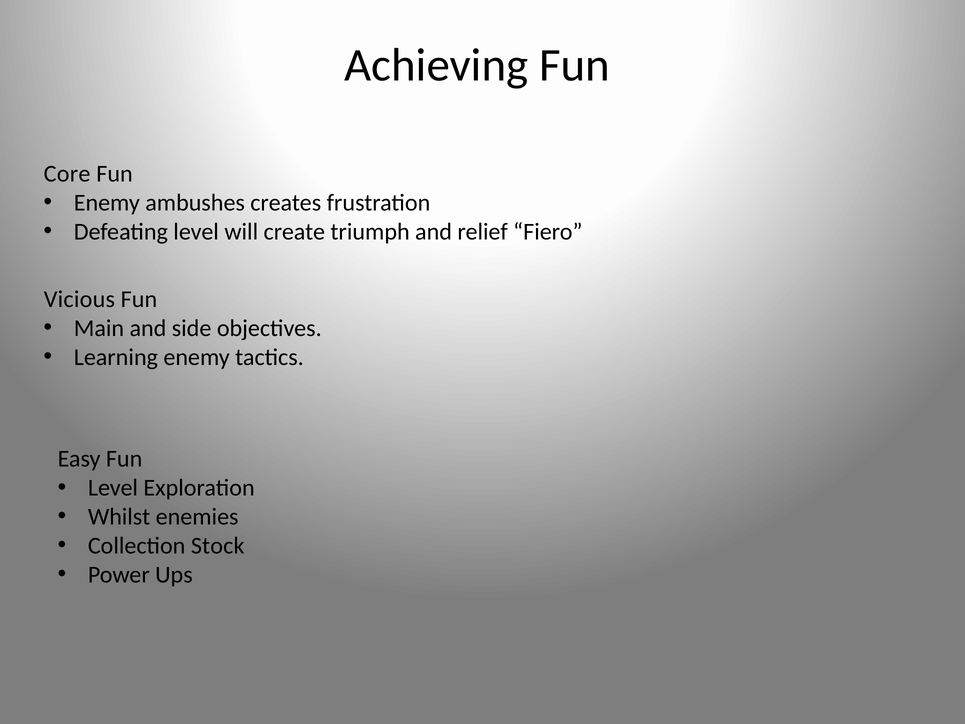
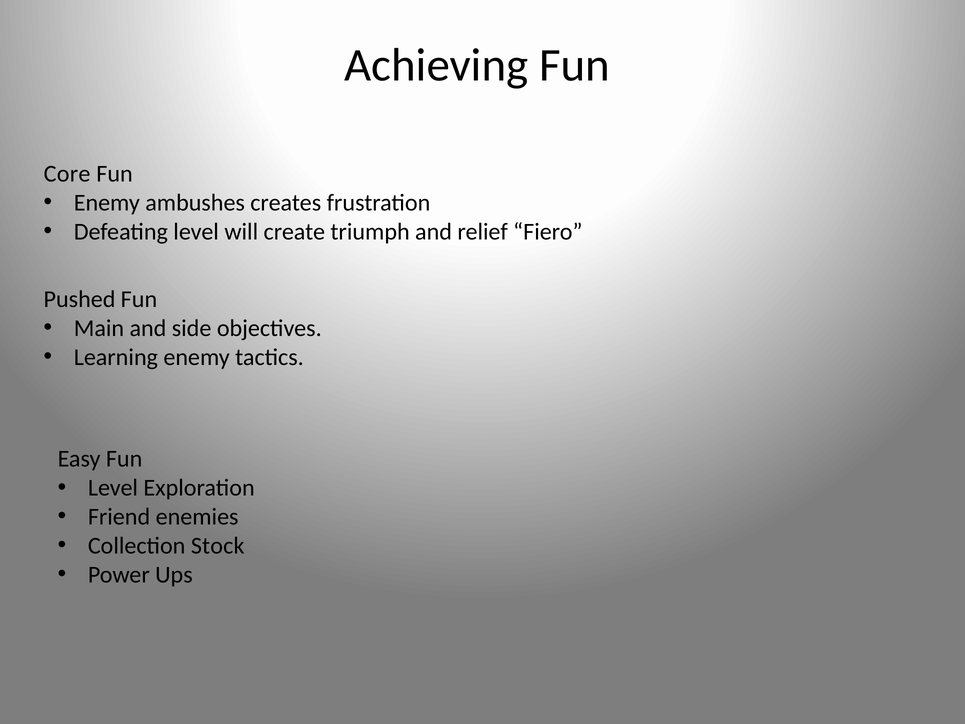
Vicious: Vicious -> Pushed
Whilst: Whilst -> Friend
